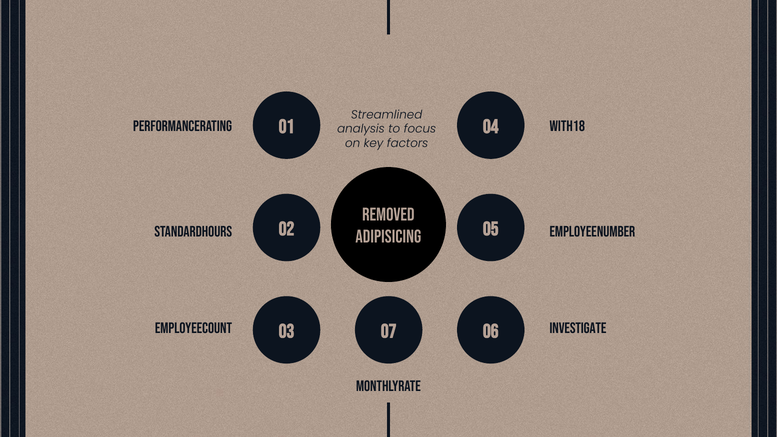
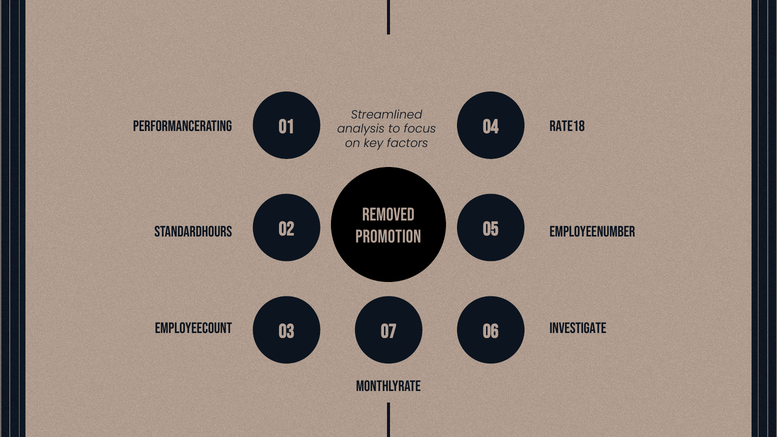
with18: with18 -> rate18
ADIPISICING: ADIPISICING -> PROMOTION
